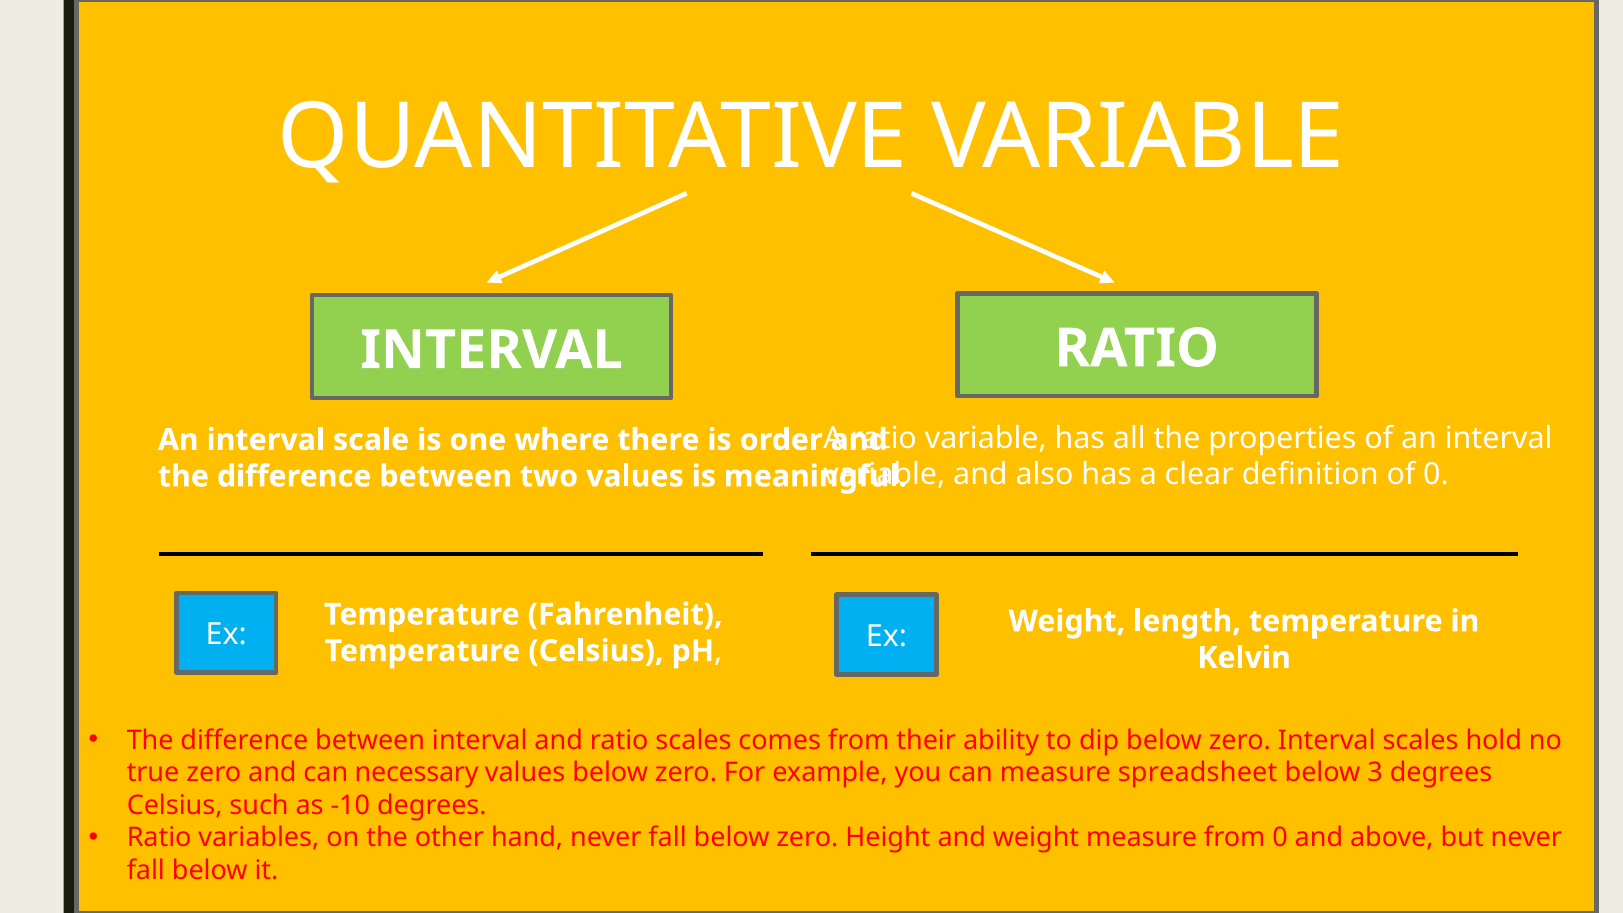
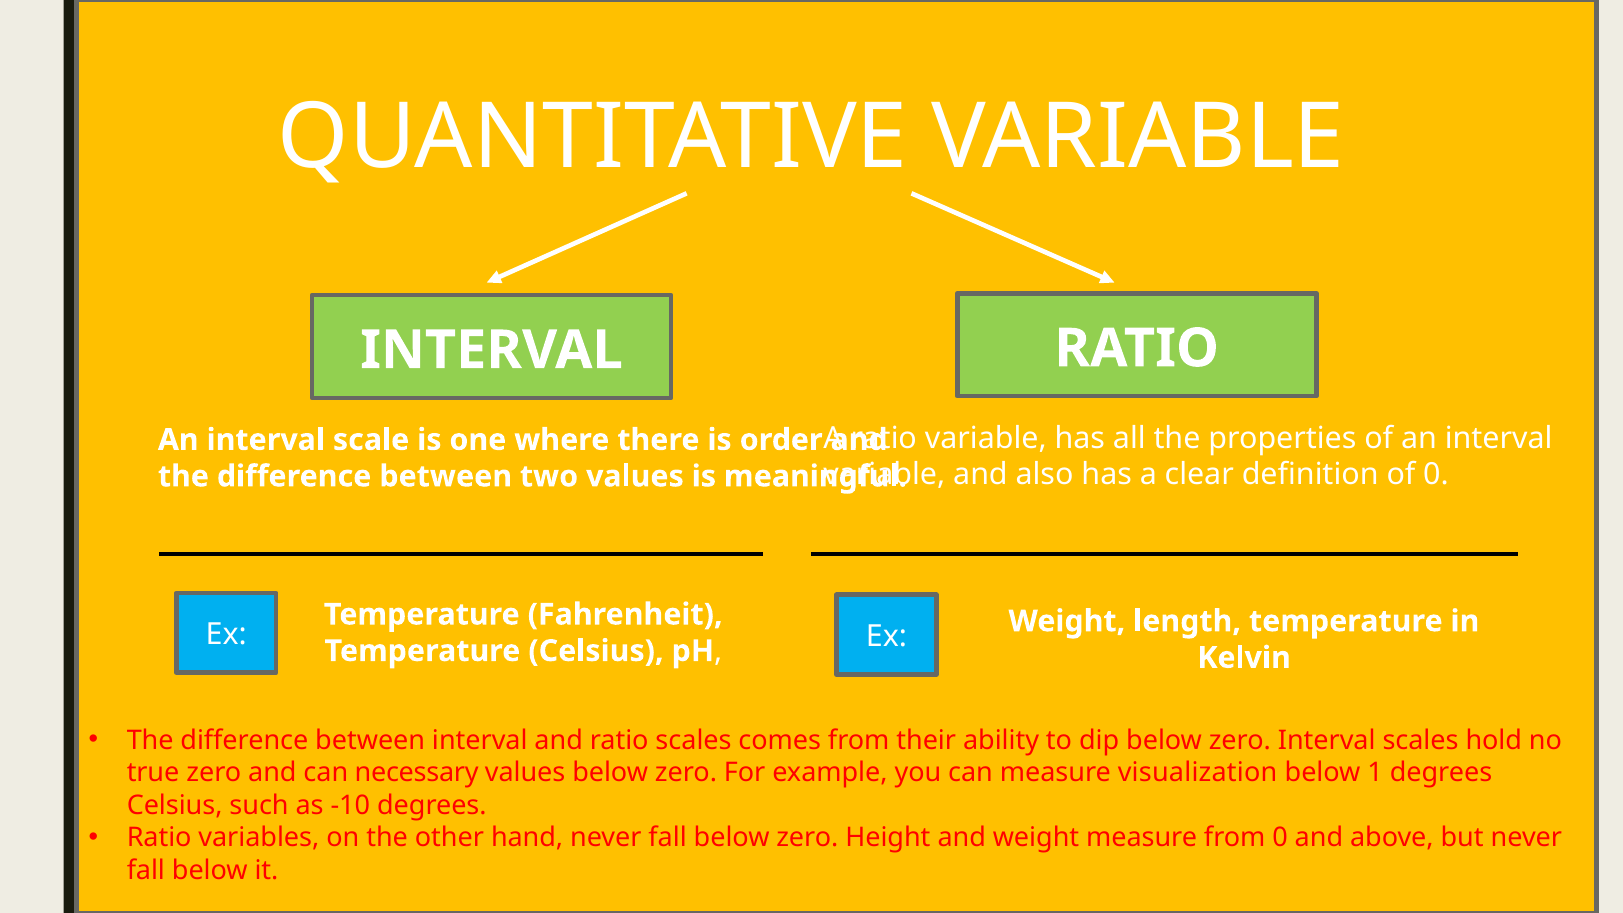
spreadsheet: spreadsheet -> visualization
3: 3 -> 1
